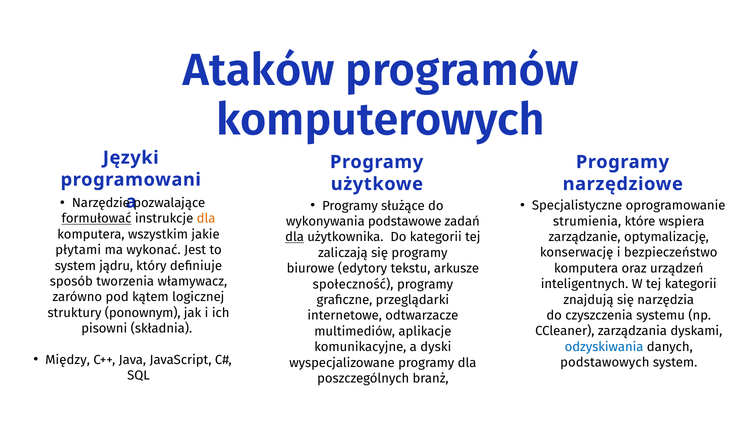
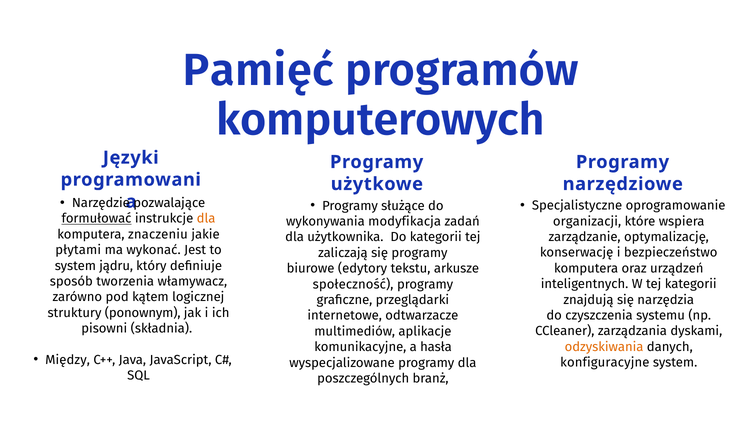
Ataków: Ataków -> Pamięć
strumienia: strumienia -> organizacji
podstawowe: podstawowe -> modyfikacja
wszystkim: wszystkim -> znaczeniu
dla at (295, 237) underline: present -> none
odzyskiwania colour: blue -> orange
dyski: dyski -> hasła
podstawowych: podstawowych -> konfiguracyjne
